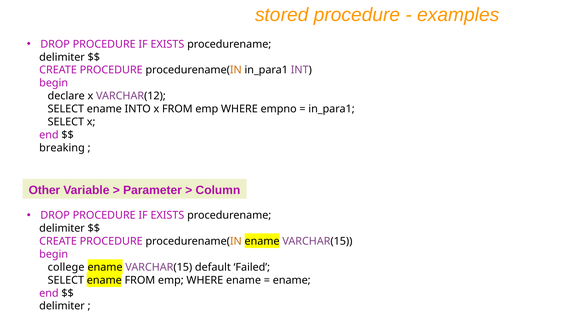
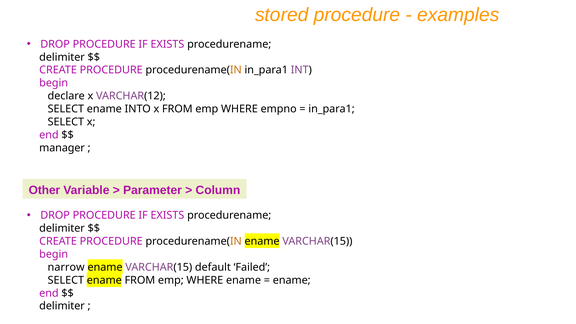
breaking: breaking -> manager
college: college -> narrow
